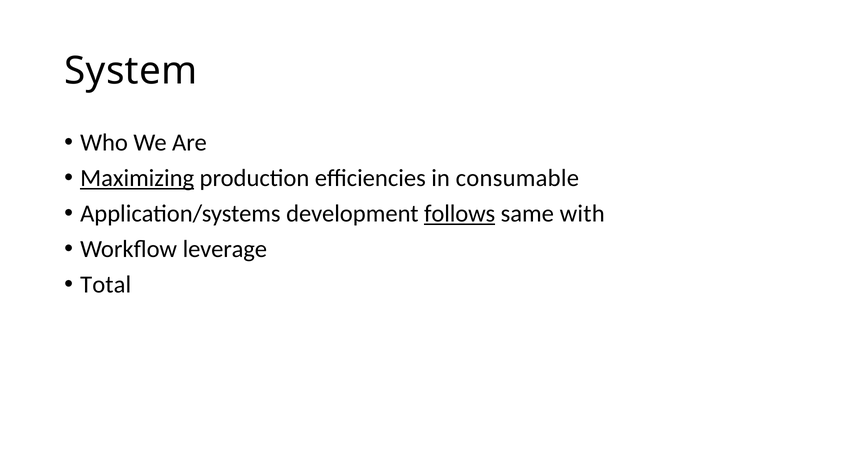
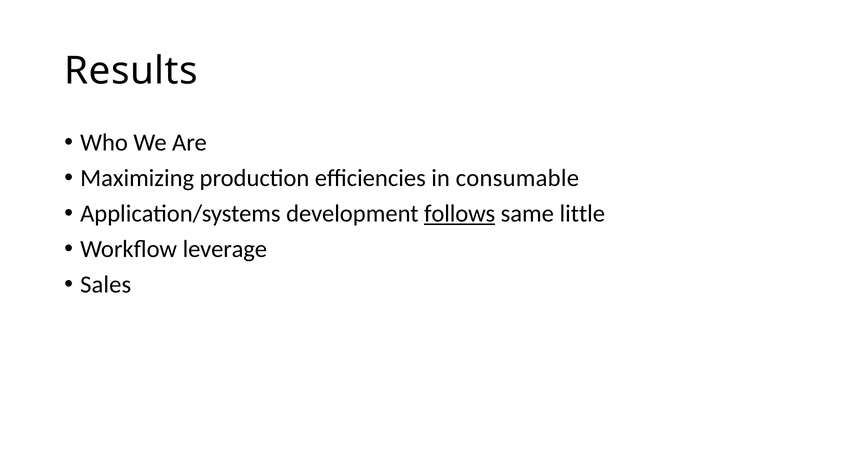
System: System -> Results
Maximizing underline: present -> none
with: with -> little
Total: Total -> Sales
